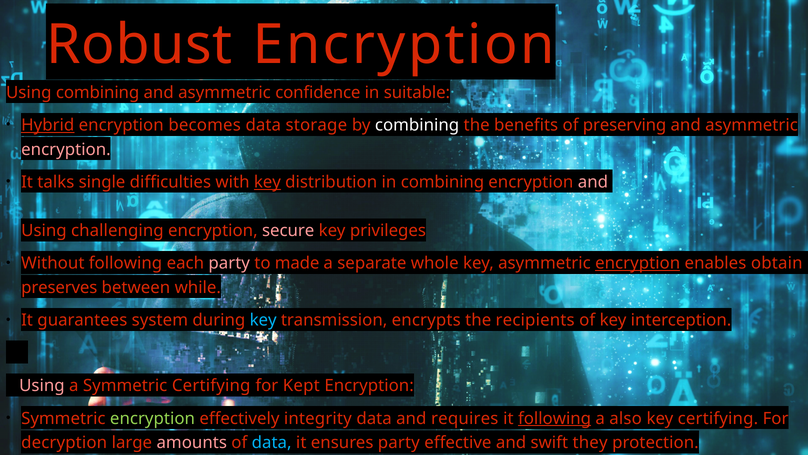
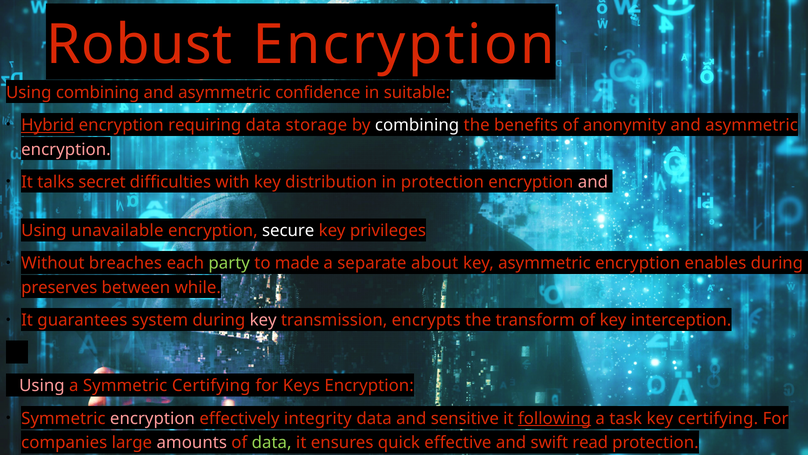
becomes: becomes -> requiring
preserving: preserving -> anonymity
single: single -> secret
key at (267, 182) underline: present -> none
in combining: combining -> protection
challenging: challenging -> unavailable
secure colour: pink -> white
Without following: following -> breaches
party at (229, 263) colour: pink -> light green
whole: whole -> about
encryption at (638, 263) underline: present -> none
enables obtain: obtain -> during
key at (263, 320) colour: light blue -> pink
recipients: recipients -> transform
Kept: Kept -> Keys
encryption at (153, 418) colour: light green -> pink
requires: requires -> sensitive
also: also -> task
decryption: decryption -> companies
data at (272, 442) colour: light blue -> light green
ensures party: party -> quick
they: they -> read
